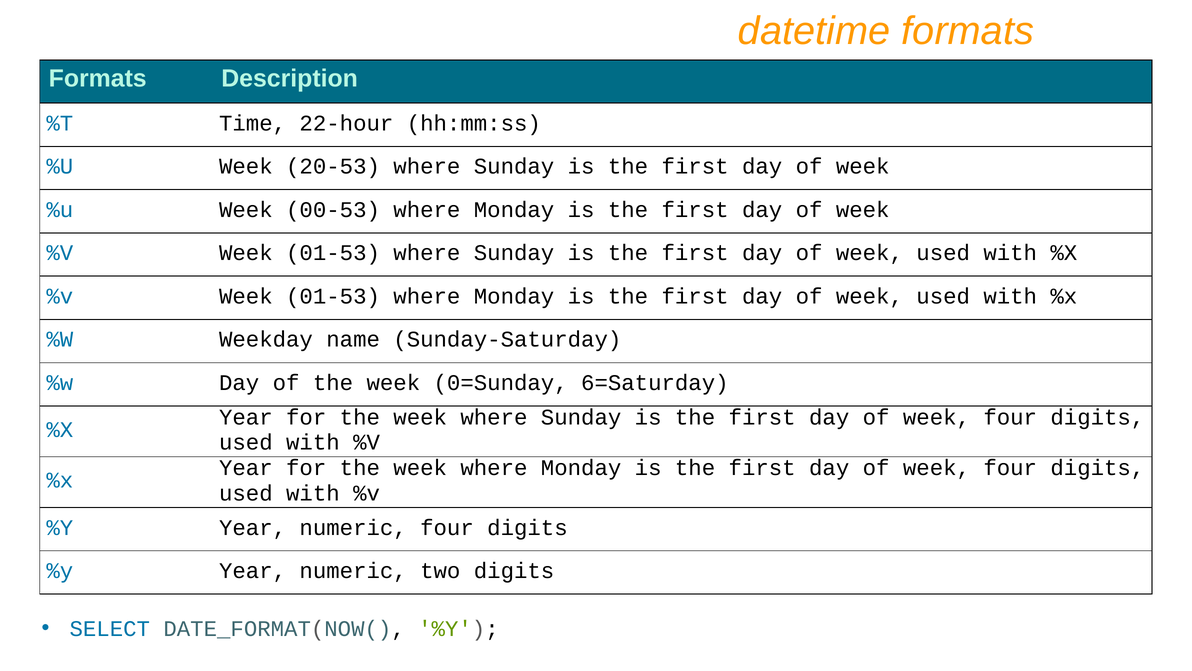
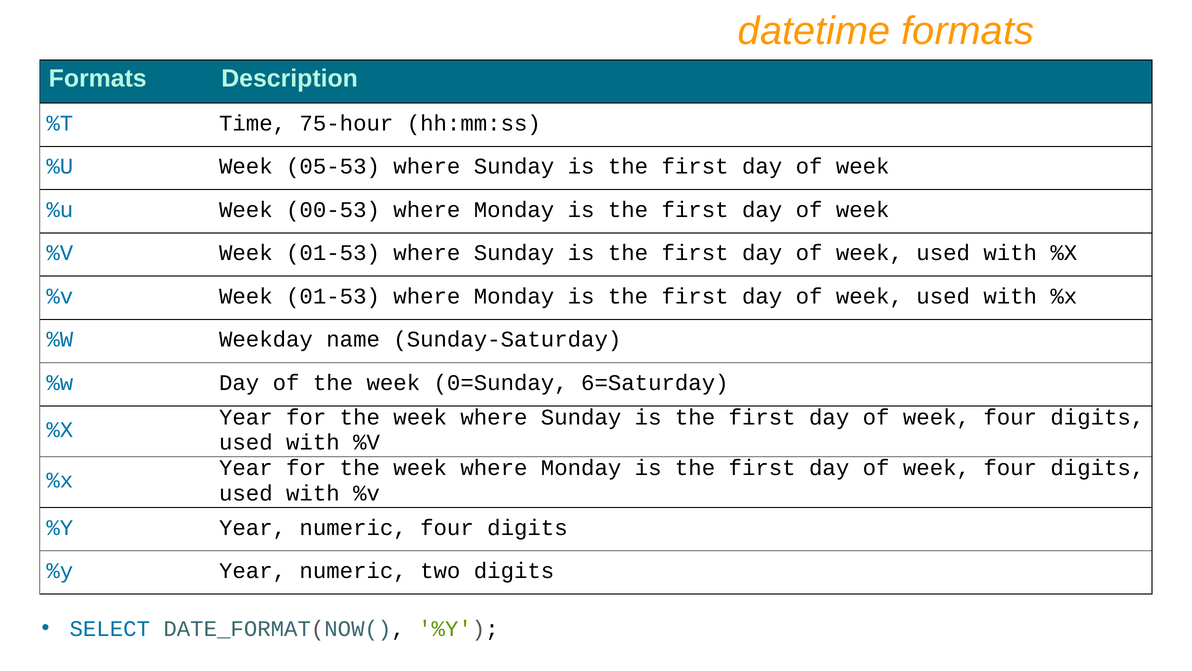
22-hour: 22-hour -> 75-hour
20-53: 20-53 -> 05-53
